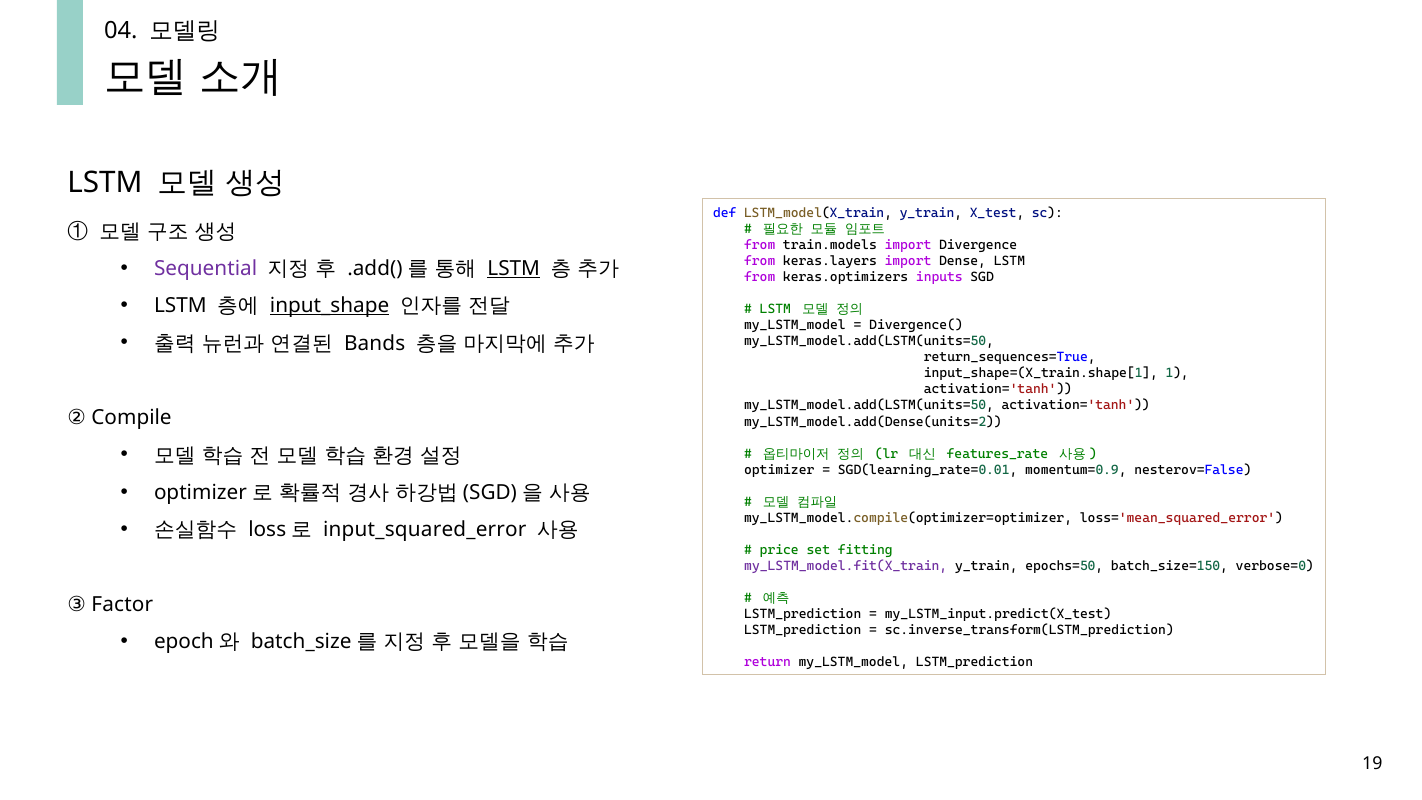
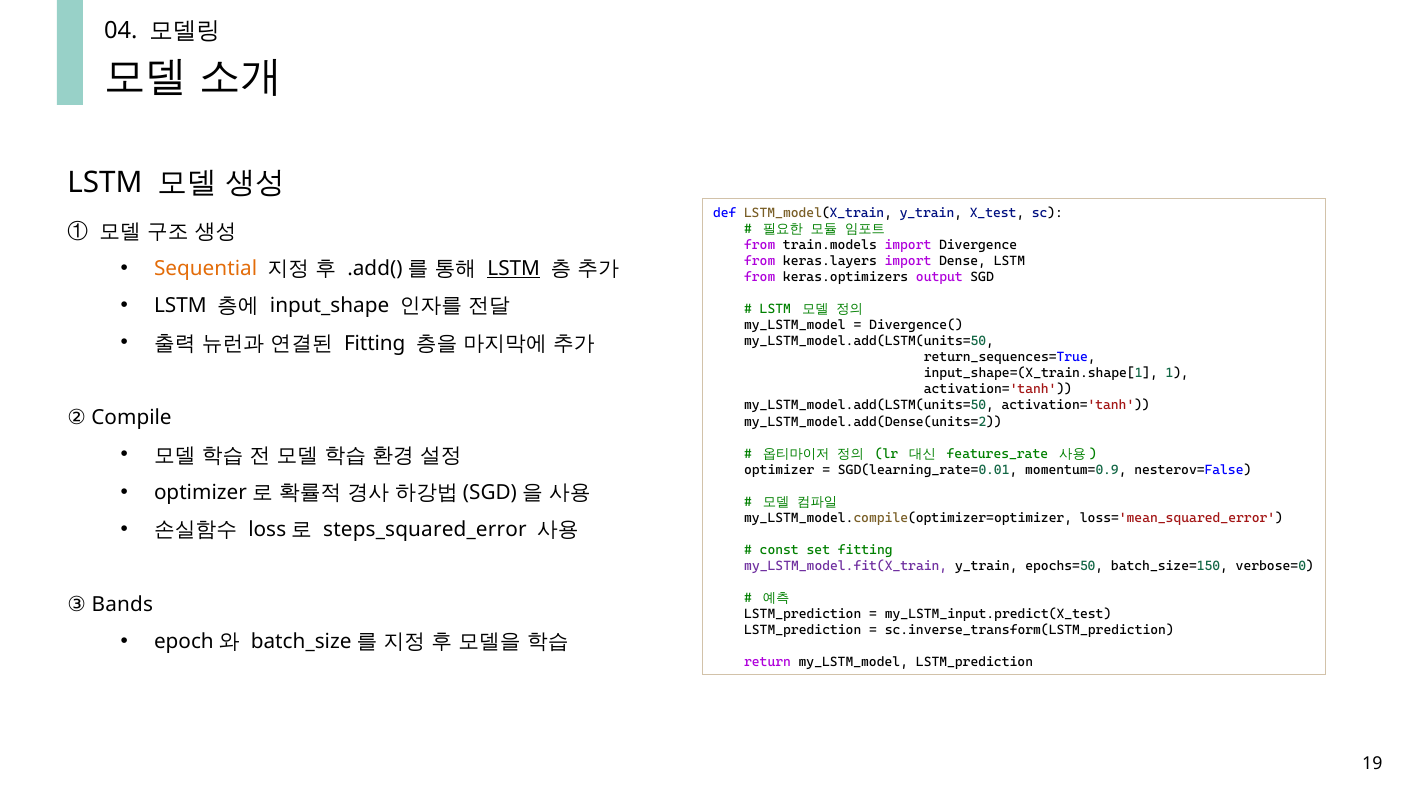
Sequential colour: purple -> orange
inputs: inputs -> output
input_shape underline: present -> none
Bands at (375, 343): Bands -> Fitting
input_squared_error: input_squared_error -> steps_squared_error
price: price -> const
Factor: Factor -> Bands
